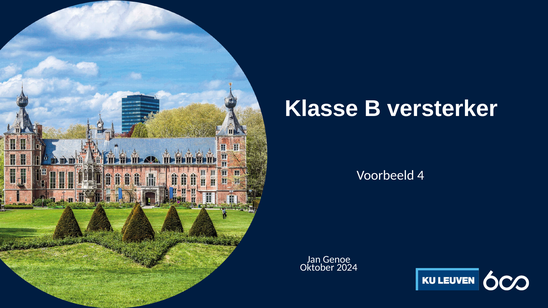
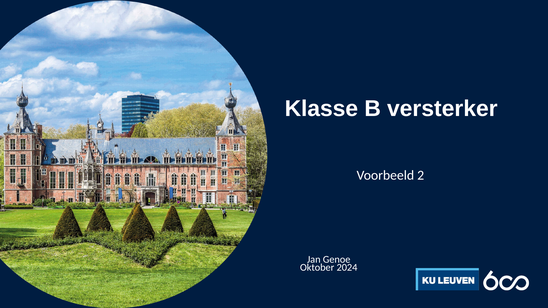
4: 4 -> 2
